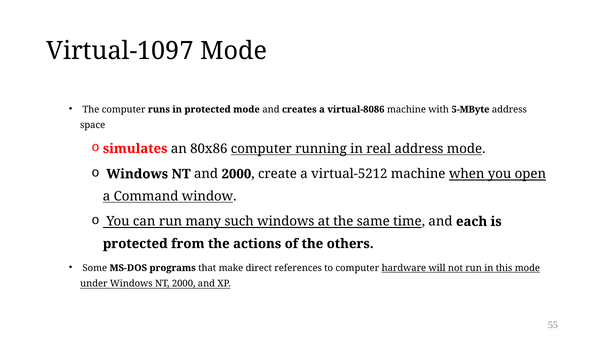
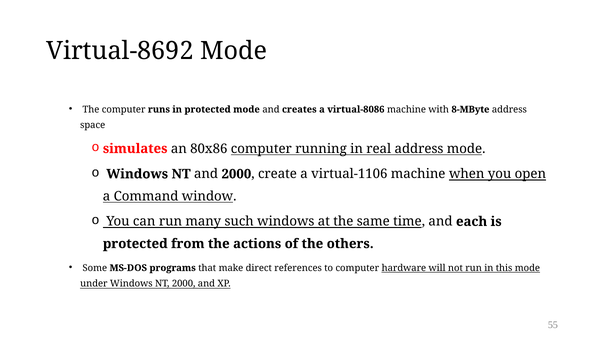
Virtual-1097: Virtual-1097 -> Virtual-8692
5-MByte: 5-MByte -> 8-MByte
virtual-5212: virtual-5212 -> virtual-1106
